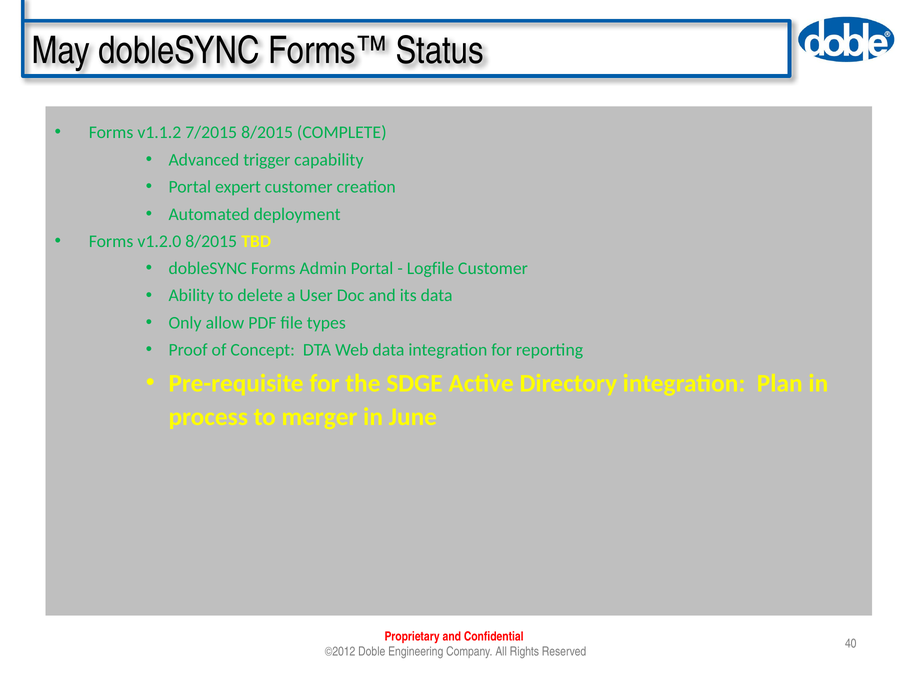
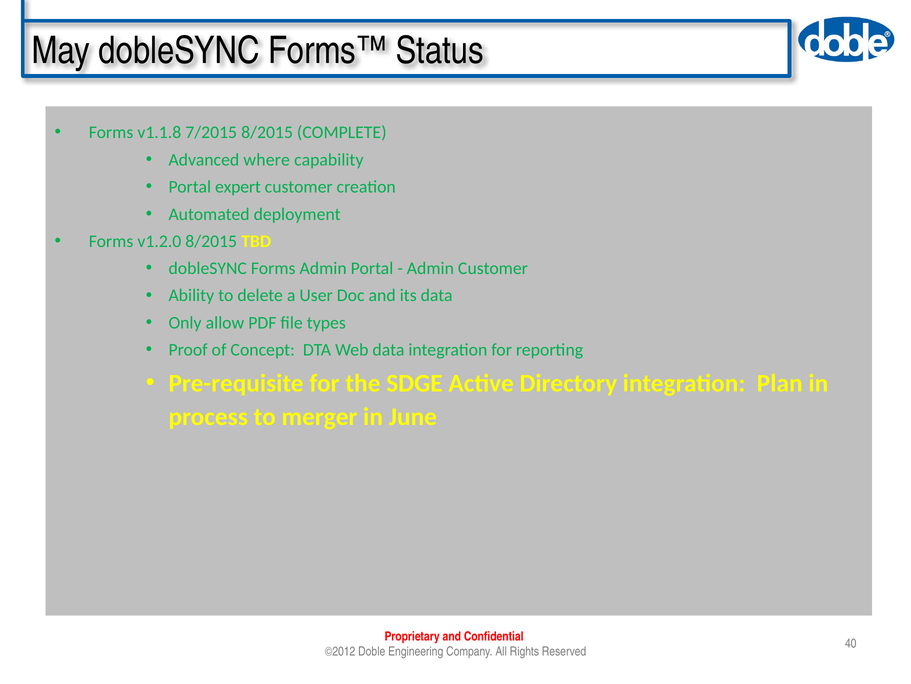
v1.1.2: v1.1.2 -> v1.1.8
trigger: trigger -> where
Logfile at (430, 268): Logfile -> Admin
